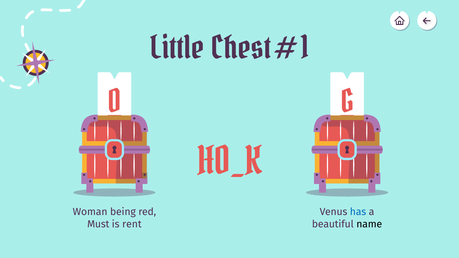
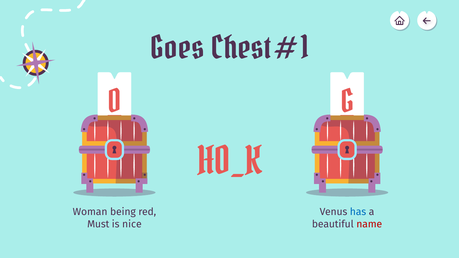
Little: Little -> Goes
rent: rent -> nice
name colour: black -> red
